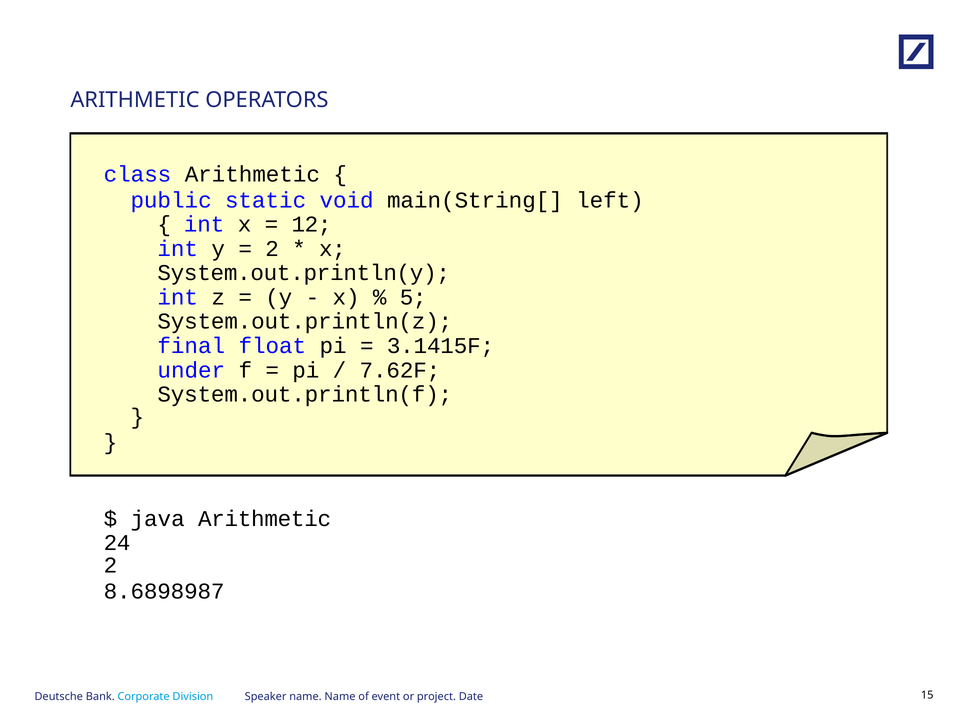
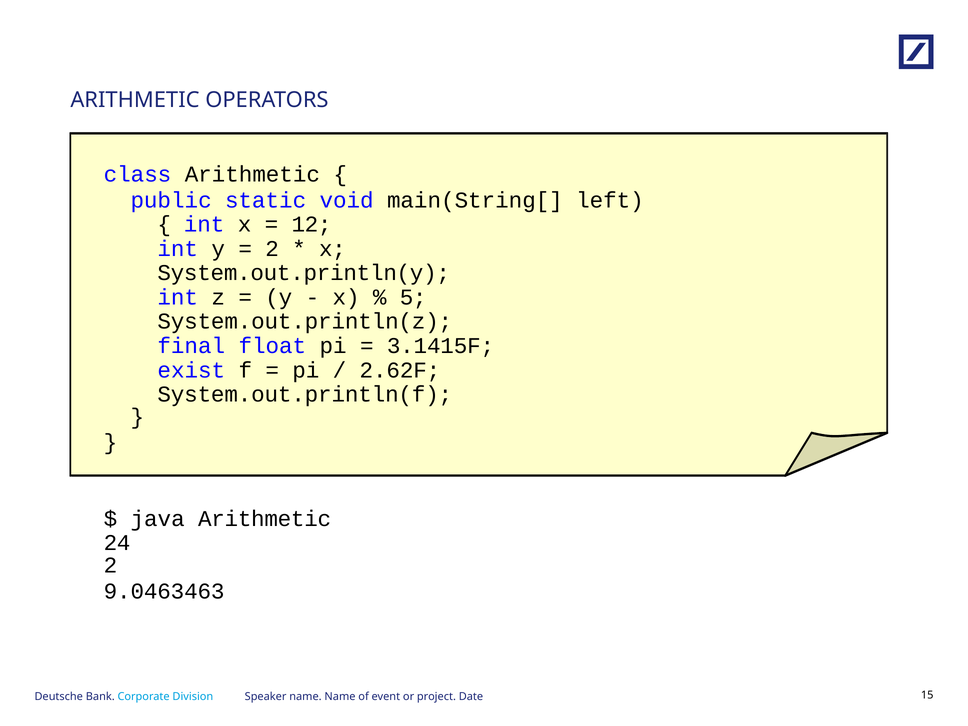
under: under -> exist
7.62F: 7.62F -> 2.62F
8.6898987: 8.6898987 -> 9.0463463
